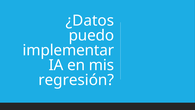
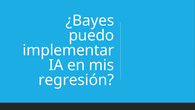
¿Datos: ¿Datos -> ¿Bayes
